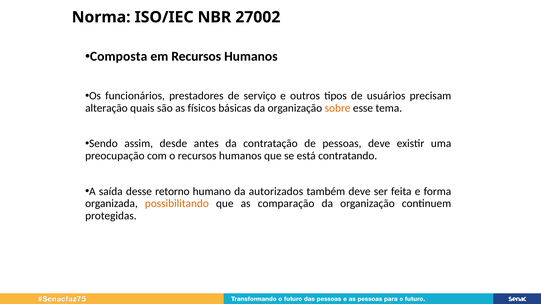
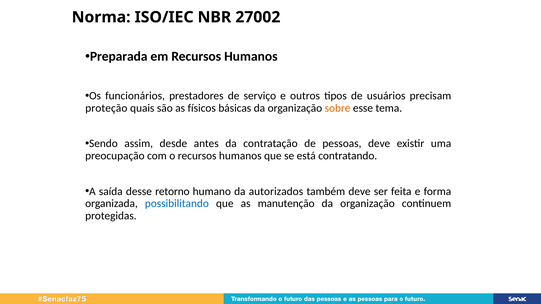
Composta: Composta -> Preparada
alteração: alteração -> proteção
possibilitando colour: orange -> blue
comparação: comparação -> manutenção
